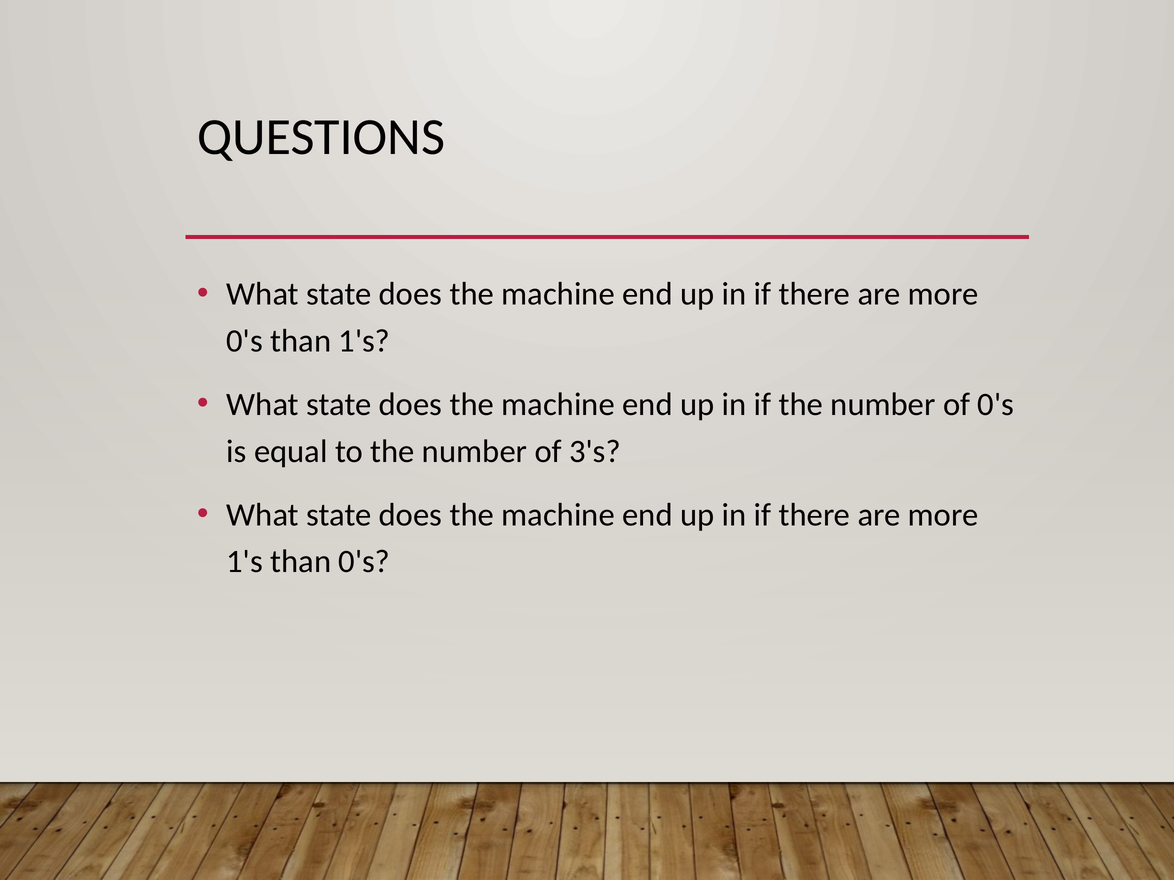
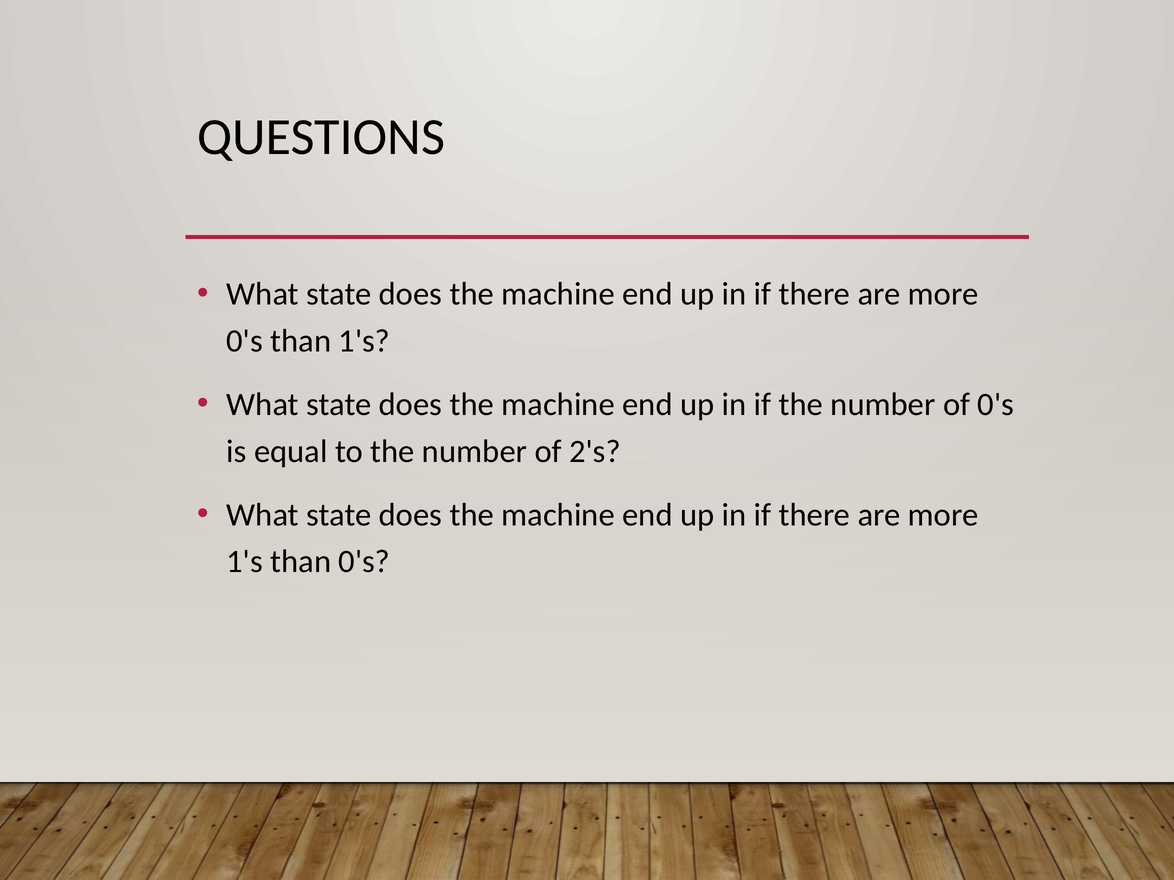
3's: 3's -> 2's
